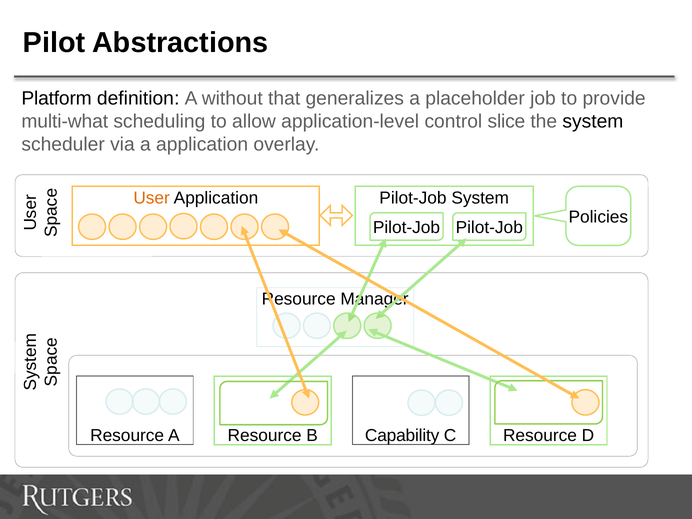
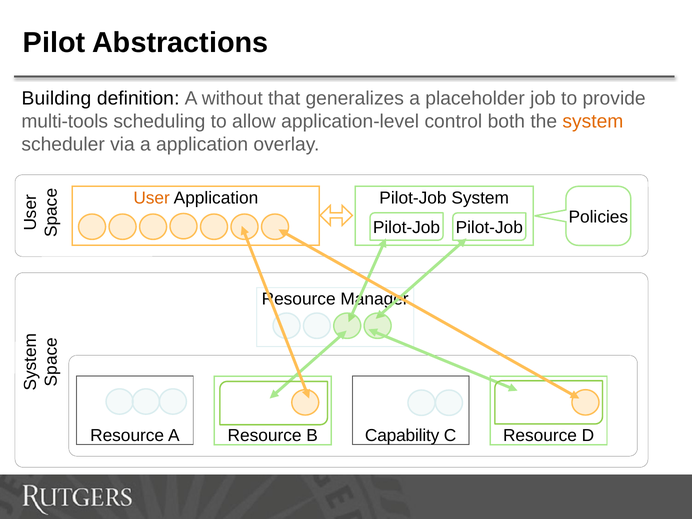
Platform: Platform -> Building
multi-what: multi-what -> multi-tools
slice: slice -> both
system at (593, 122) colour: black -> orange
